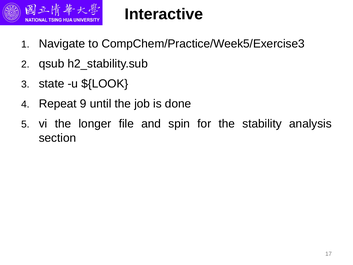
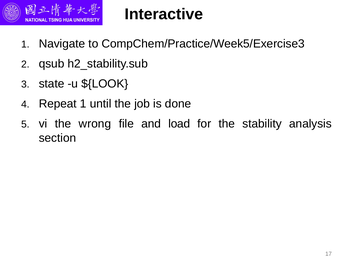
Repeat 9: 9 -> 1
longer: longer -> wrong
spin: spin -> load
